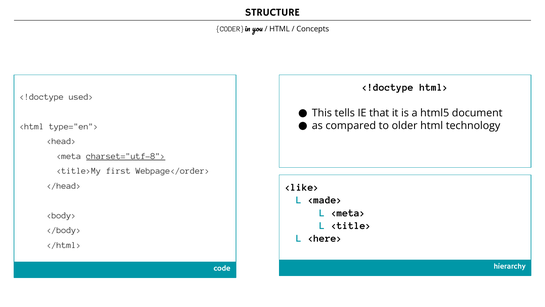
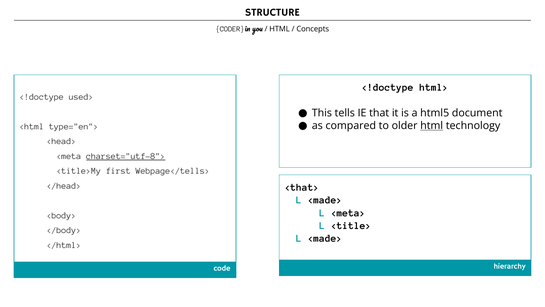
html at (432, 125) underline: none -> present
Webpage</order>: Webpage</order> -> Webpage</tells>
<like>: <like> -> <that>
<here> at (325, 238): <here> -> <made>
